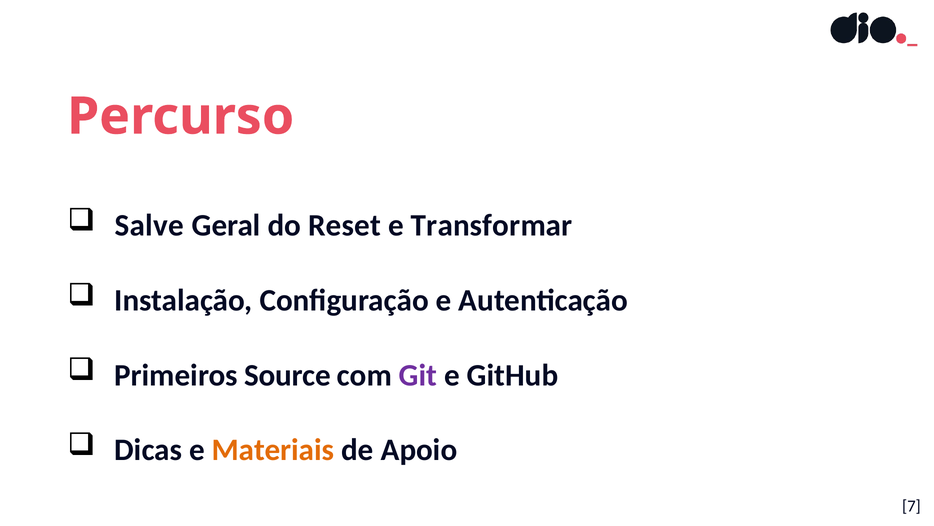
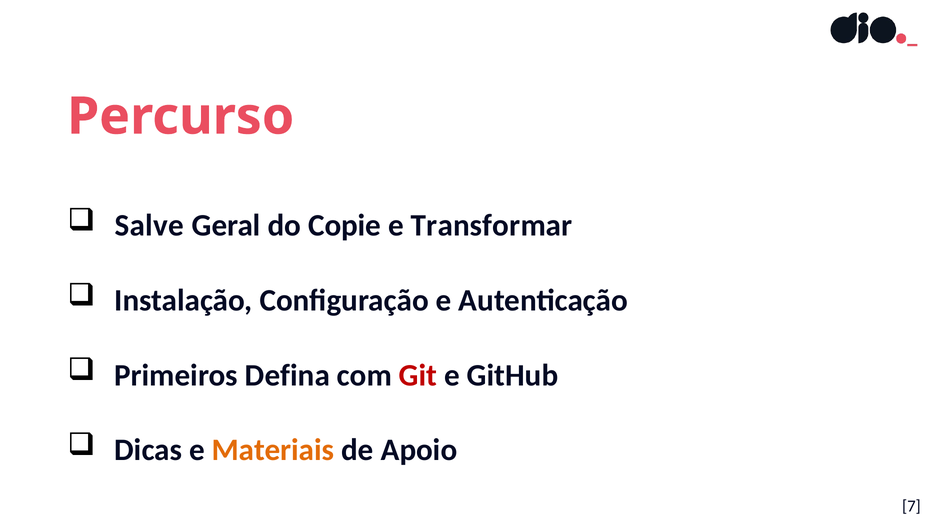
Reset: Reset -> Copie
Source: Source -> Defina
Git colour: purple -> red
